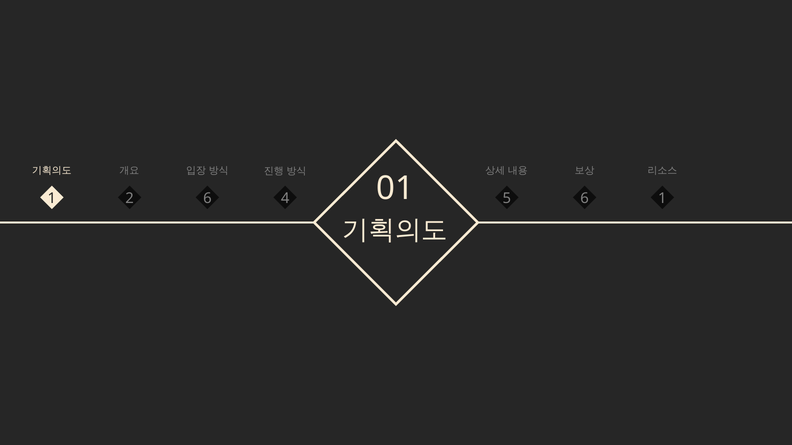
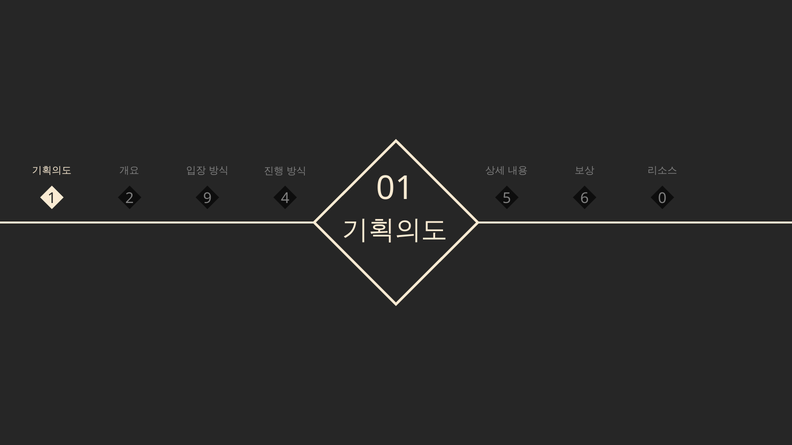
2 6: 6 -> 9
4 1: 1 -> 0
